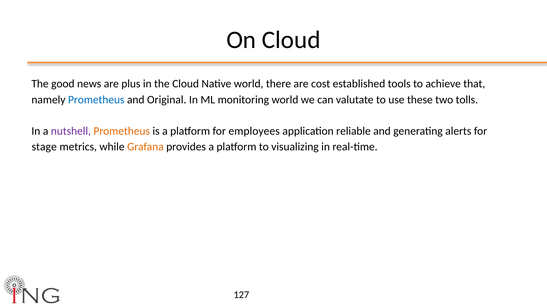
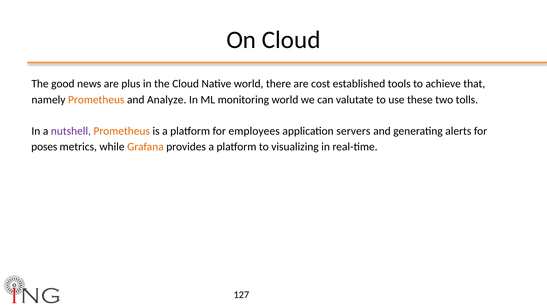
Prometheus at (96, 100) colour: blue -> orange
Original: Original -> Analyze
reliable: reliable -> servers
stage: stage -> poses
